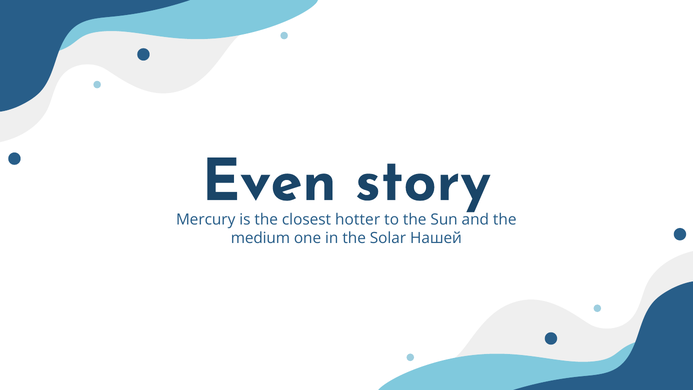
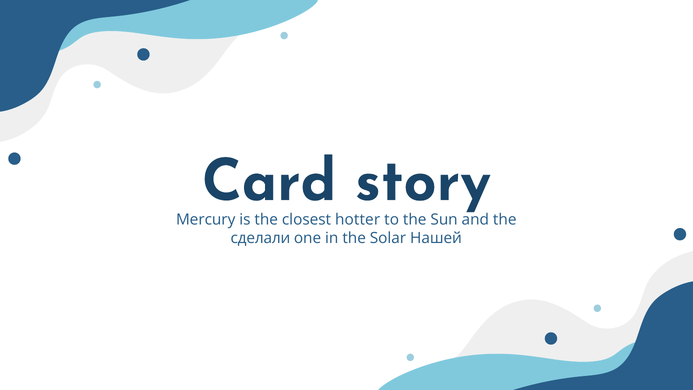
Even: Even -> Card
medium: medium -> сделали
